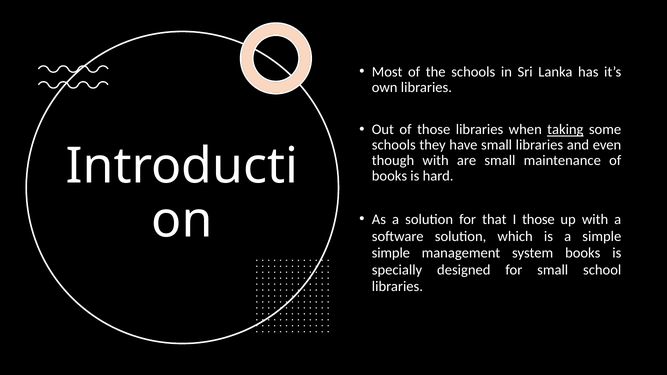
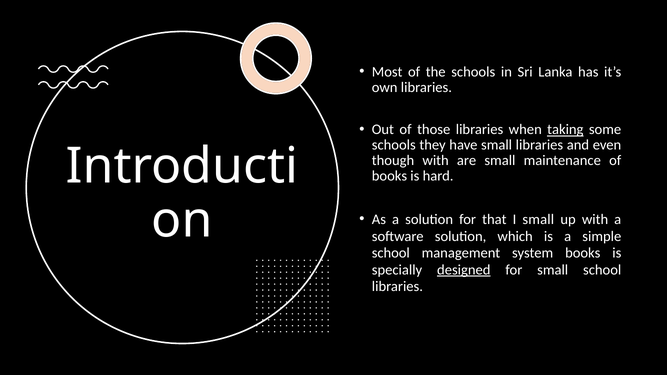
I those: those -> small
simple at (391, 253): simple -> school
designed underline: none -> present
